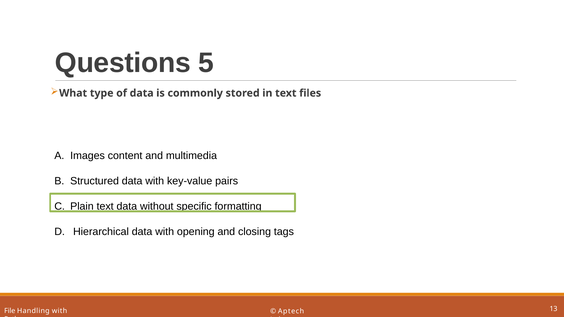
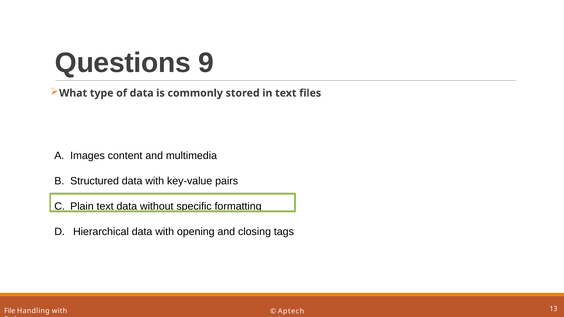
5: 5 -> 9
